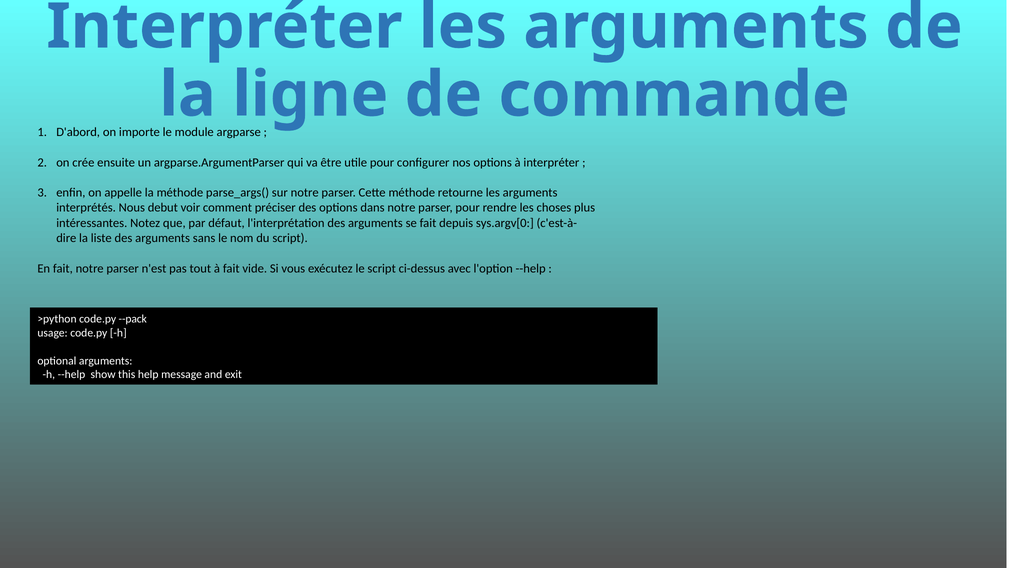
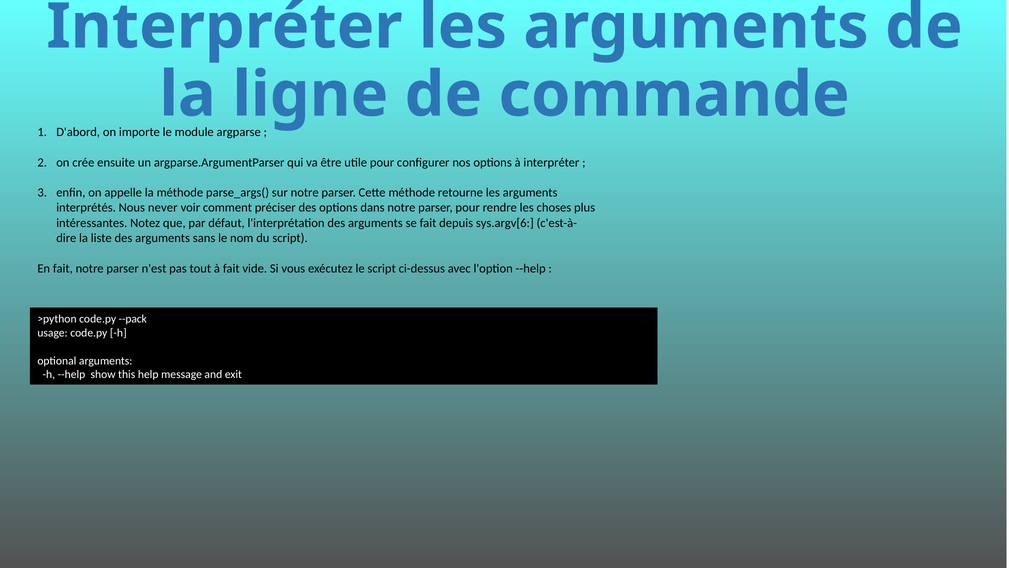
debut: debut -> never
sys.argv[0: sys.argv[0 -> sys.argv[6
